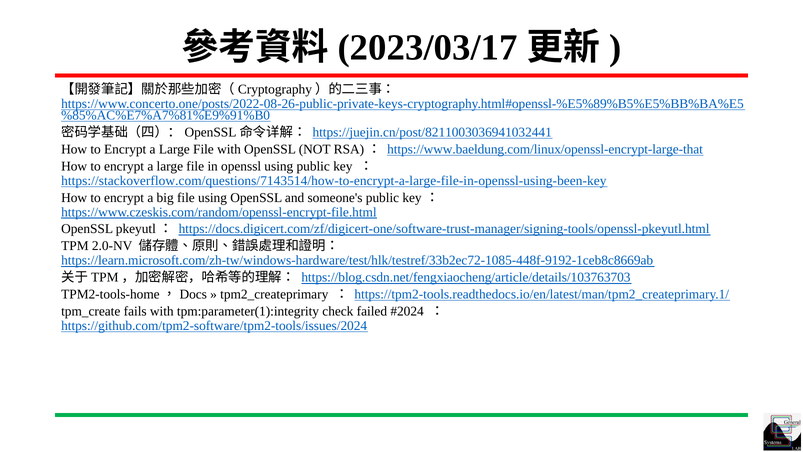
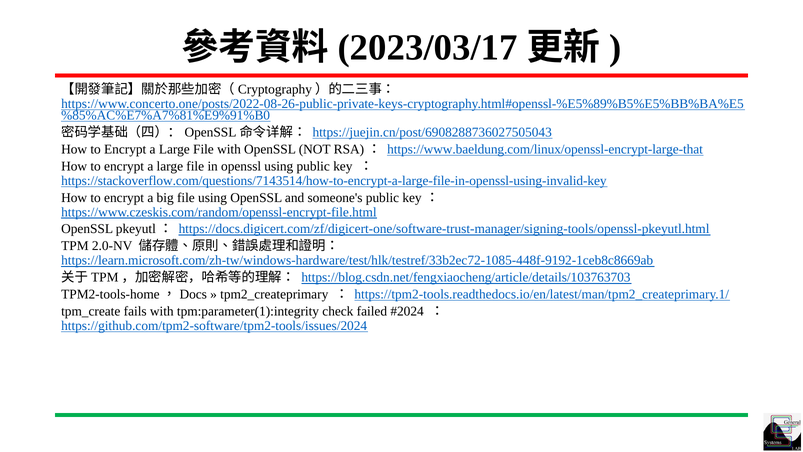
https://juejin.cn/post/8211003036941032441: https://juejin.cn/post/8211003036941032441 -> https://juejin.cn/post/6908288736027505043
https://stackoverflow.com/questions/7143514/how-to-encrypt-a-large-file-in-openssl-using-been-key: https://stackoverflow.com/questions/7143514/how-to-encrypt-a-large-file-in-openssl-using-been-key -> https://stackoverflow.com/questions/7143514/how-to-encrypt-a-large-file-in-openssl-using-invalid-key
